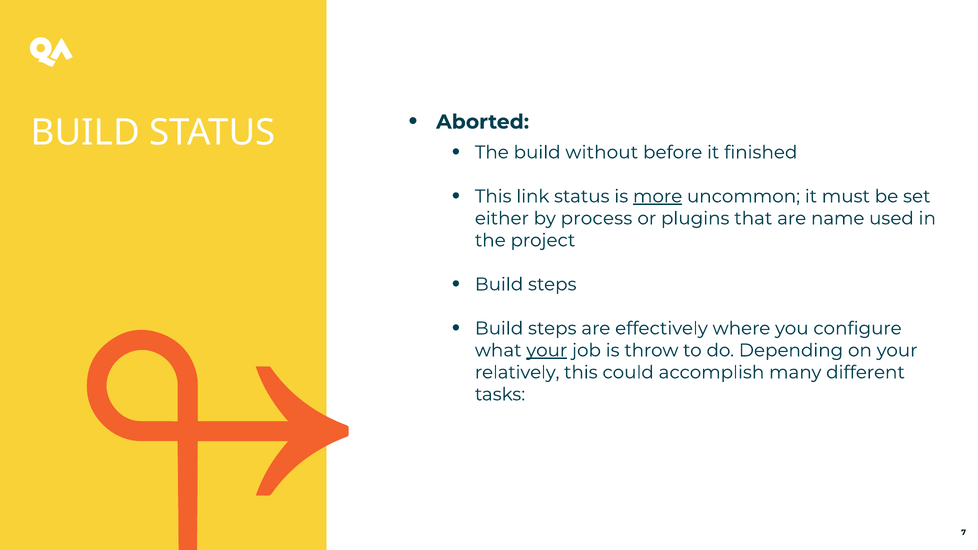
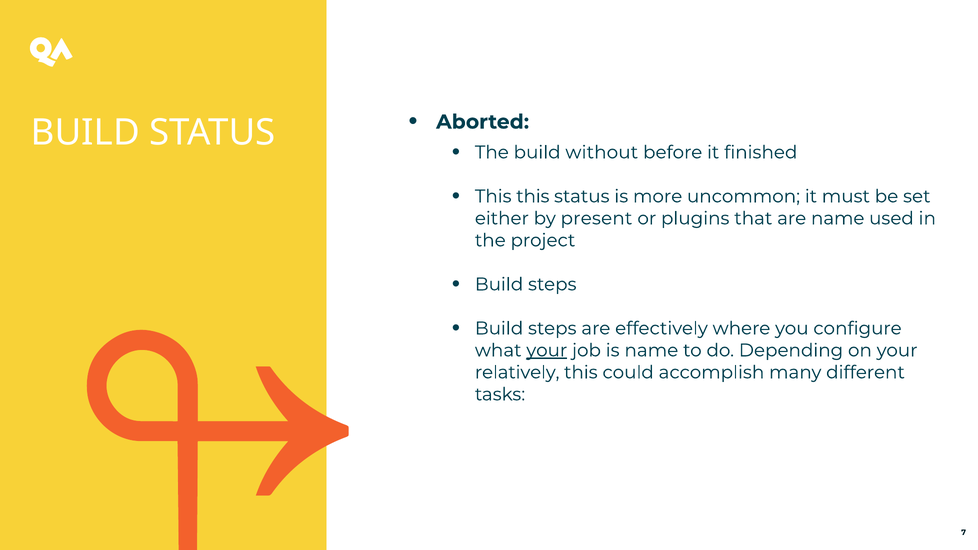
This link: link -> this
more underline: present -> none
process: process -> present
is throw: throw -> name
